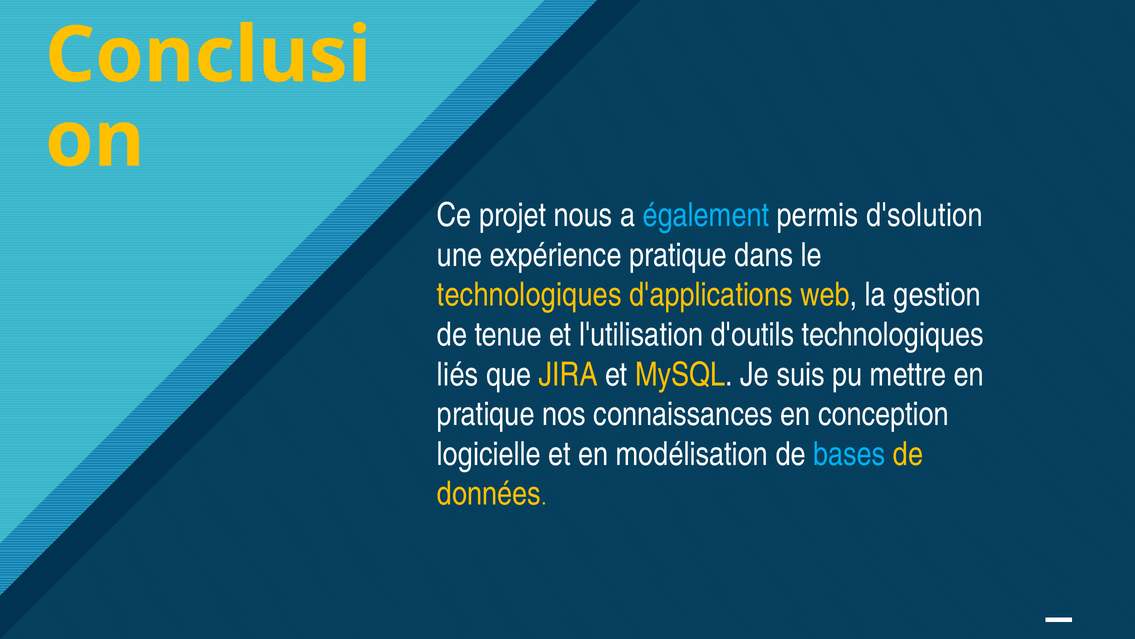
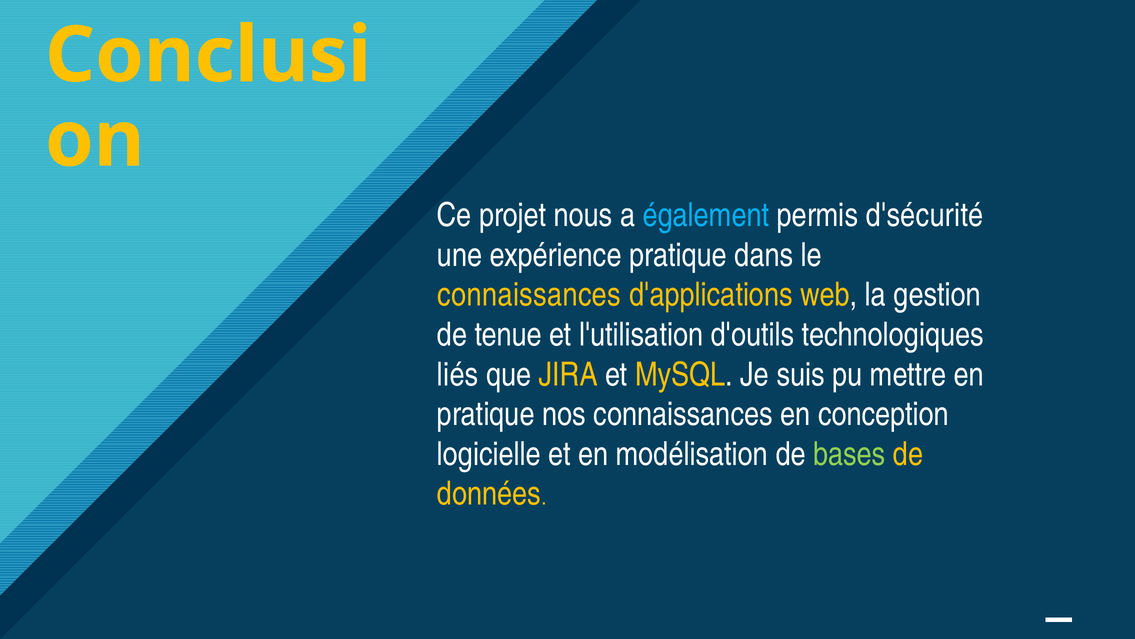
d'solution: d'solution -> d'sécurité
technologiques at (529, 295): technologiques -> connaissances
bases colour: light blue -> light green
